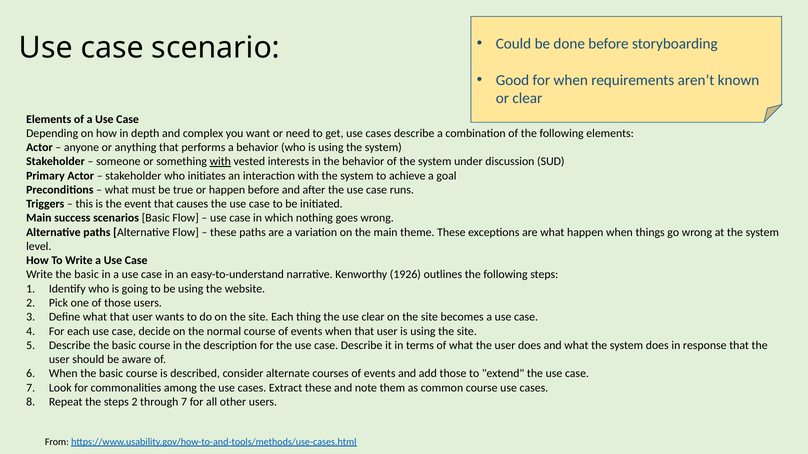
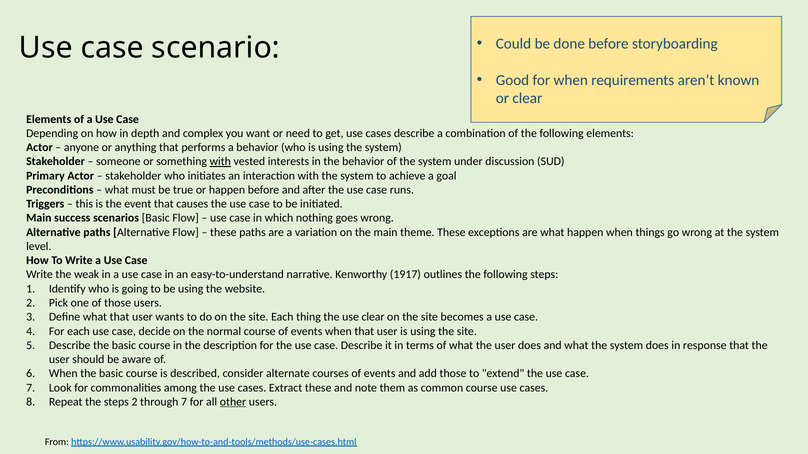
Write the basic: basic -> weak
1926: 1926 -> 1917
other underline: none -> present
